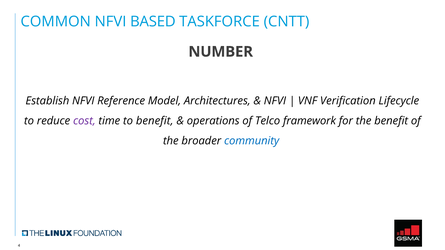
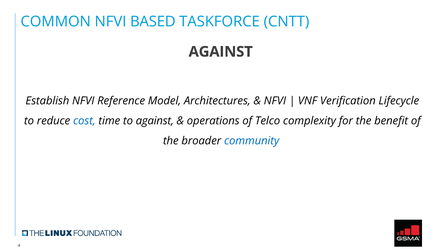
NUMBER at (221, 52): NUMBER -> AGAINST
cost colour: purple -> blue
to benefit: benefit -> against
framework: framework -> complexity
